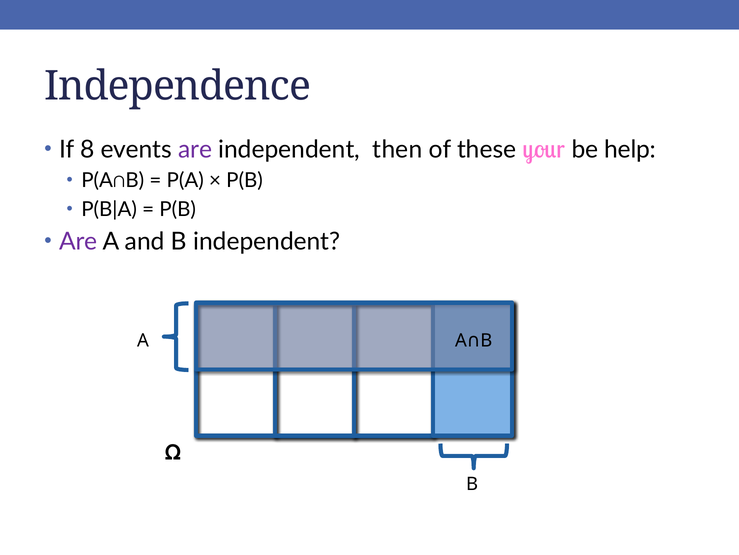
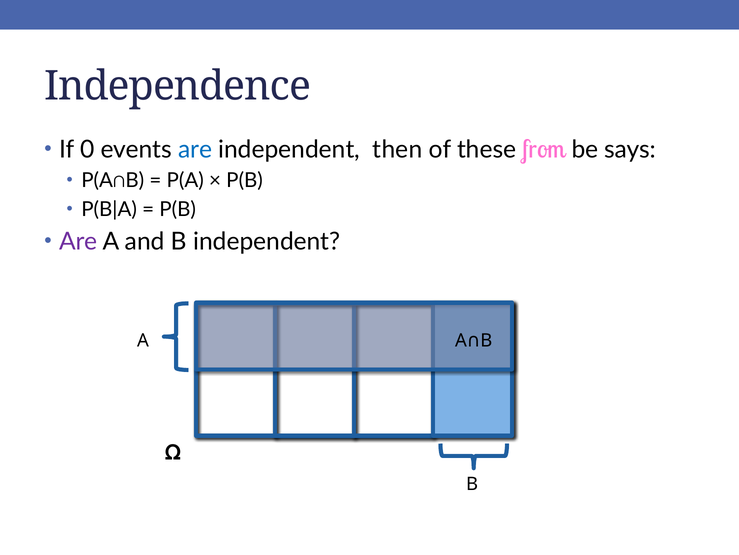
8: 8 -> 0
are at (195, 150) colour: purple -> blue
your: your -> from
help: help -> says
